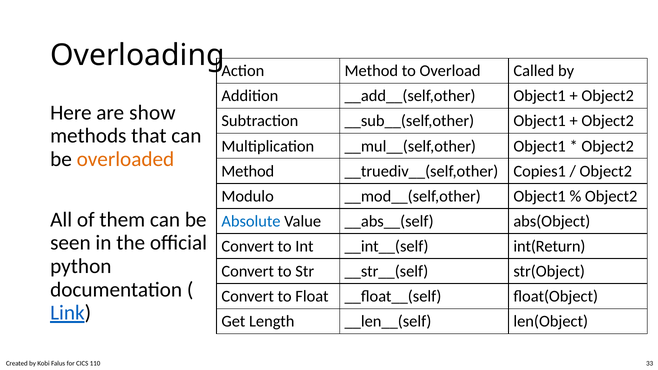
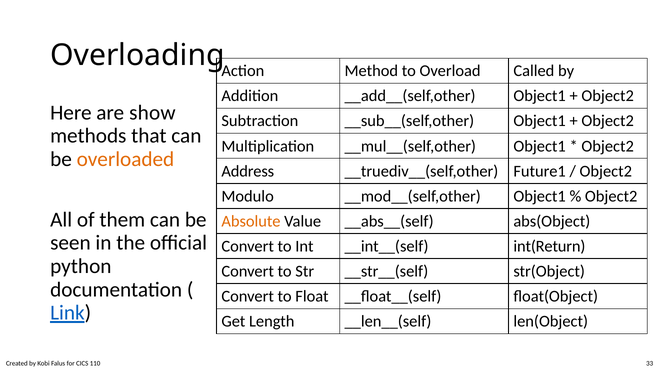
Method at (248, 171): Method -> Address
Copies1: Copies1 -> Future1
Absolute colour: blue -> orange
